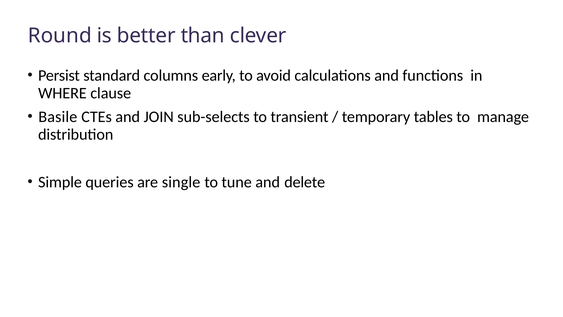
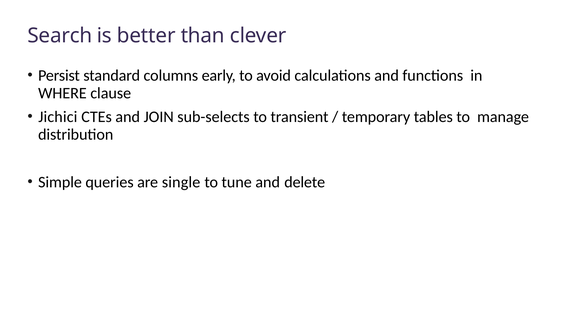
Round: Round -> Search
Basile: Basile -> Jichici
